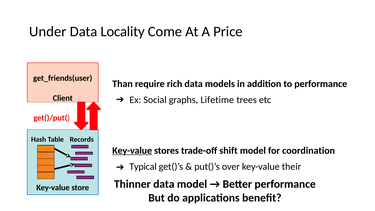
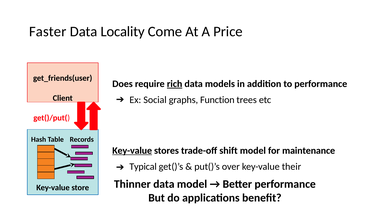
Under: Under -> Faster
Than: Than -> Does
rich underline: none -> present
Lifetime: Lifetime -> Function
coordination: coordination -> maintenance
